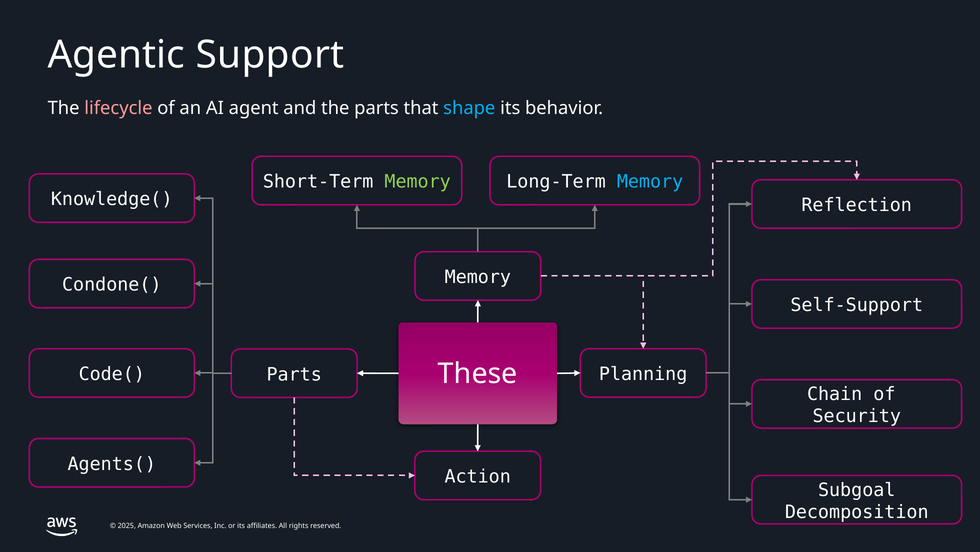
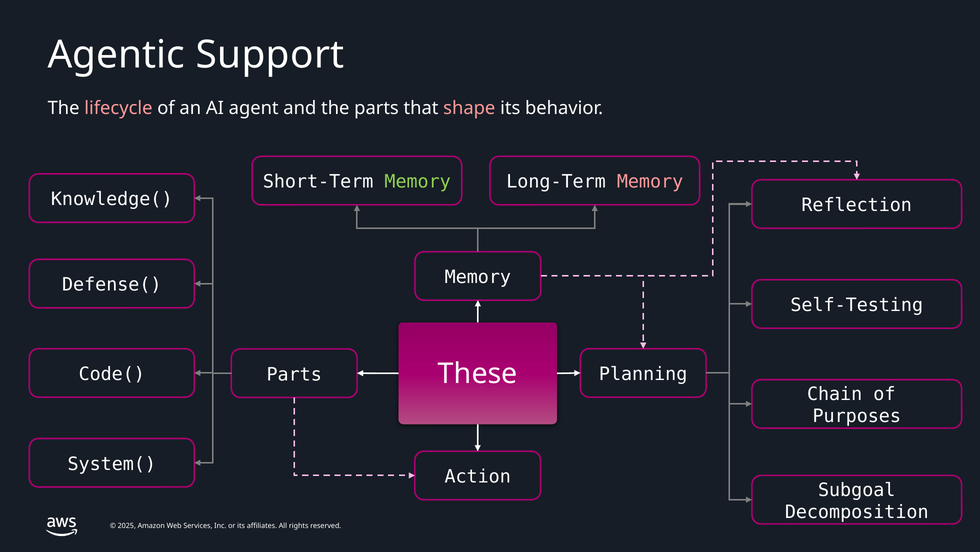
shape colour: light blue -> pink
Memory at (650, 182) colour: light blue -> pink
Condone(: Condone( -> Defense(
Self-Support: Self-Support -> Self-Testing
Security: Security -> Purposes
Agents(: Agents( -> System(
